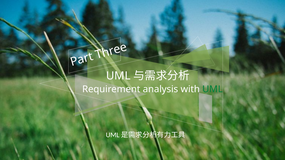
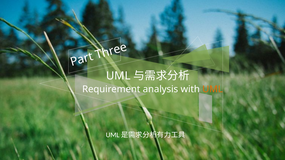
UML at (213, 89) colour: green -> orange
